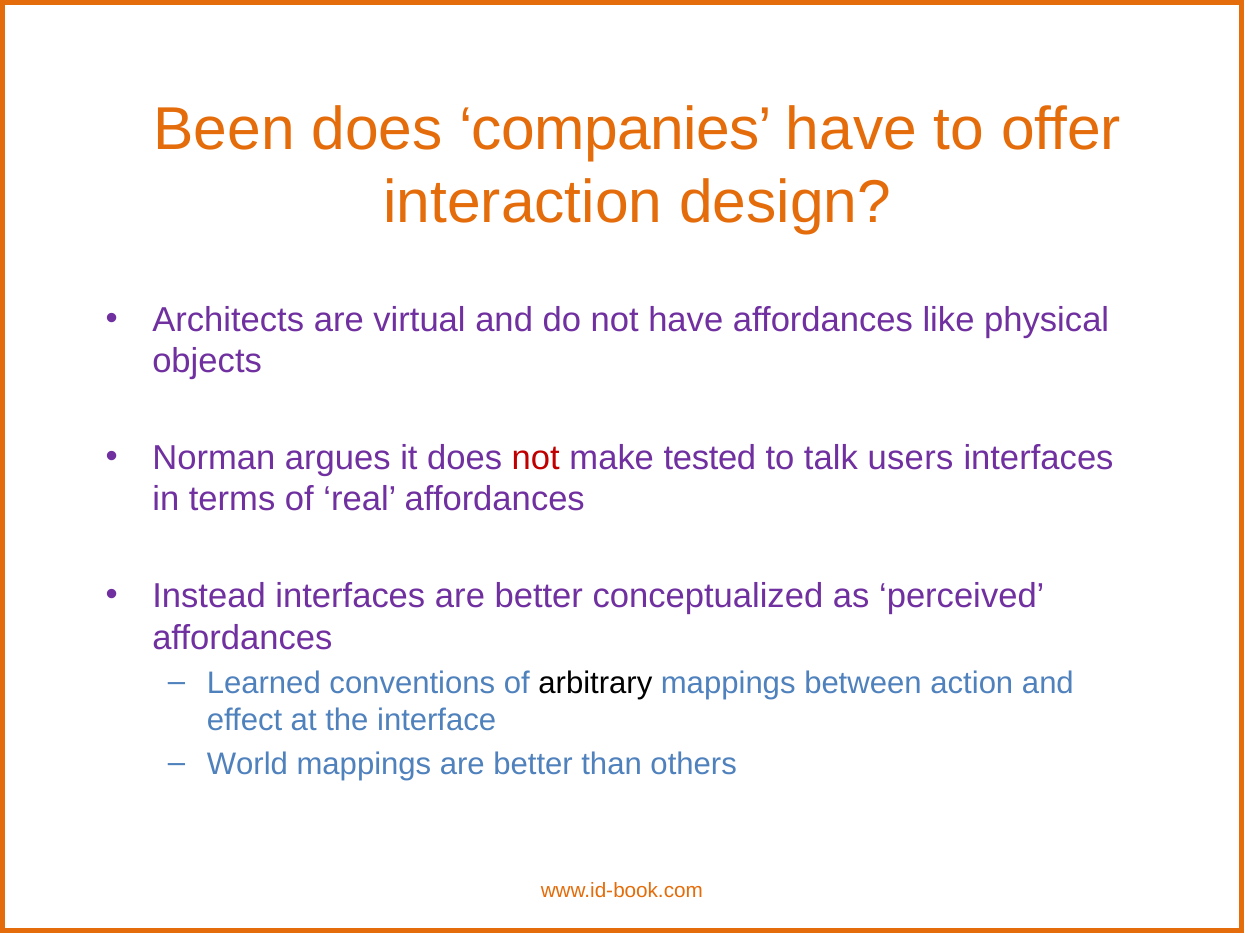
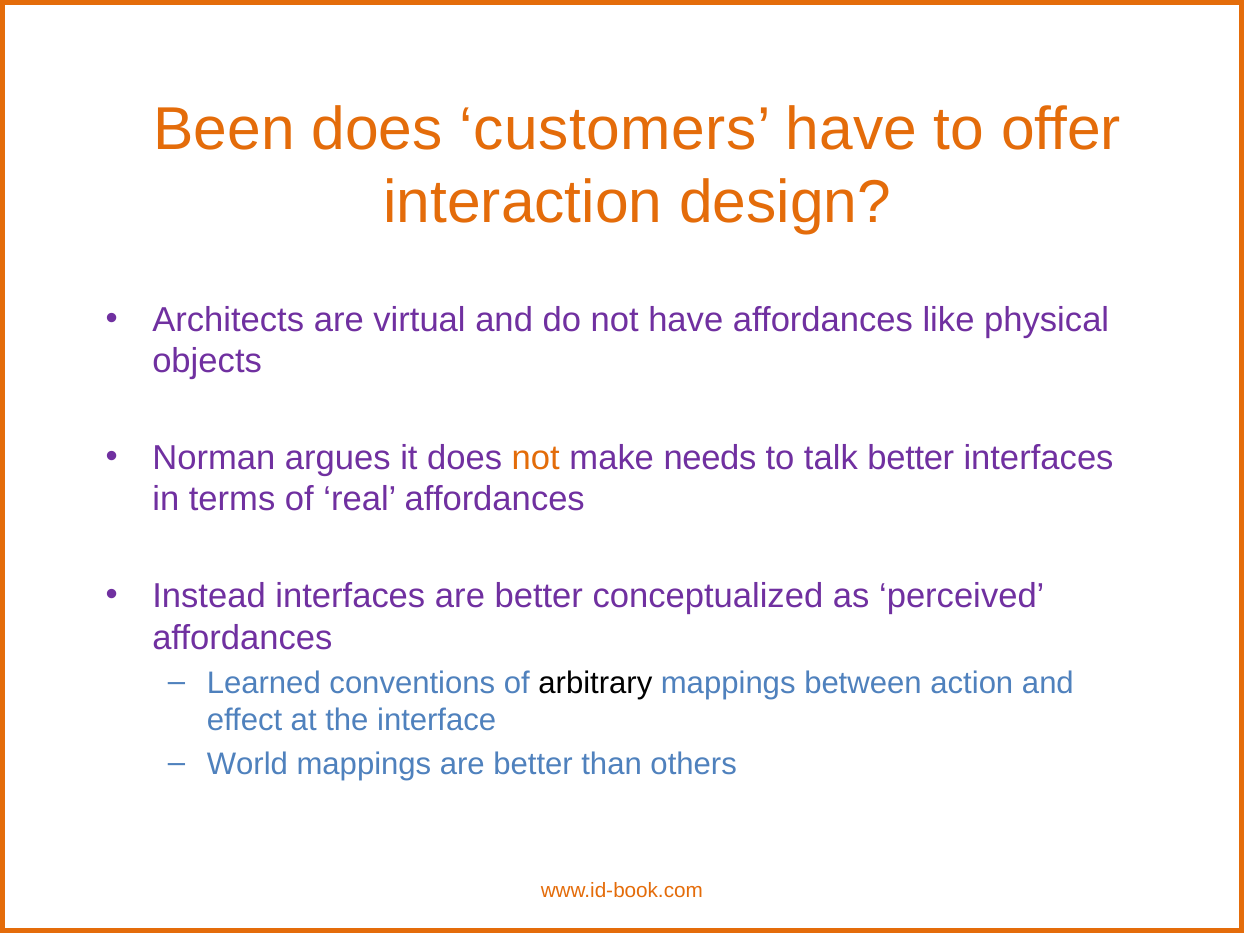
companies: companies -> customers
not at (536, 458) colour: red -> orange
tested: tested -> needs
talk users: users -> better
